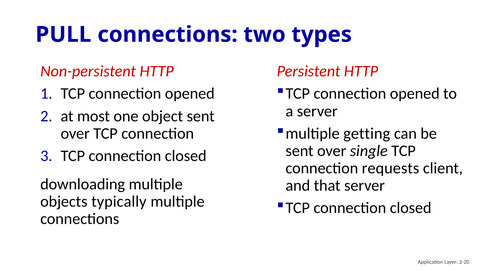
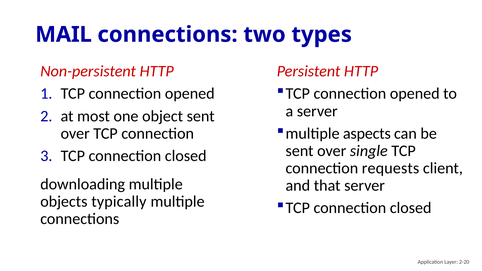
PULL: PULL -> MAIL
getting: getting -> aspects
